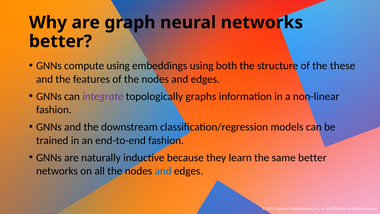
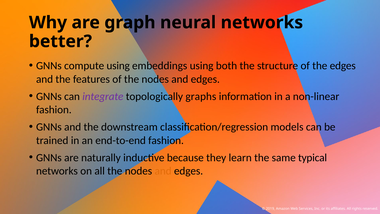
the these: these -> edges
same better: better -> typical
and at (163, 171) colour: blue -> orange
